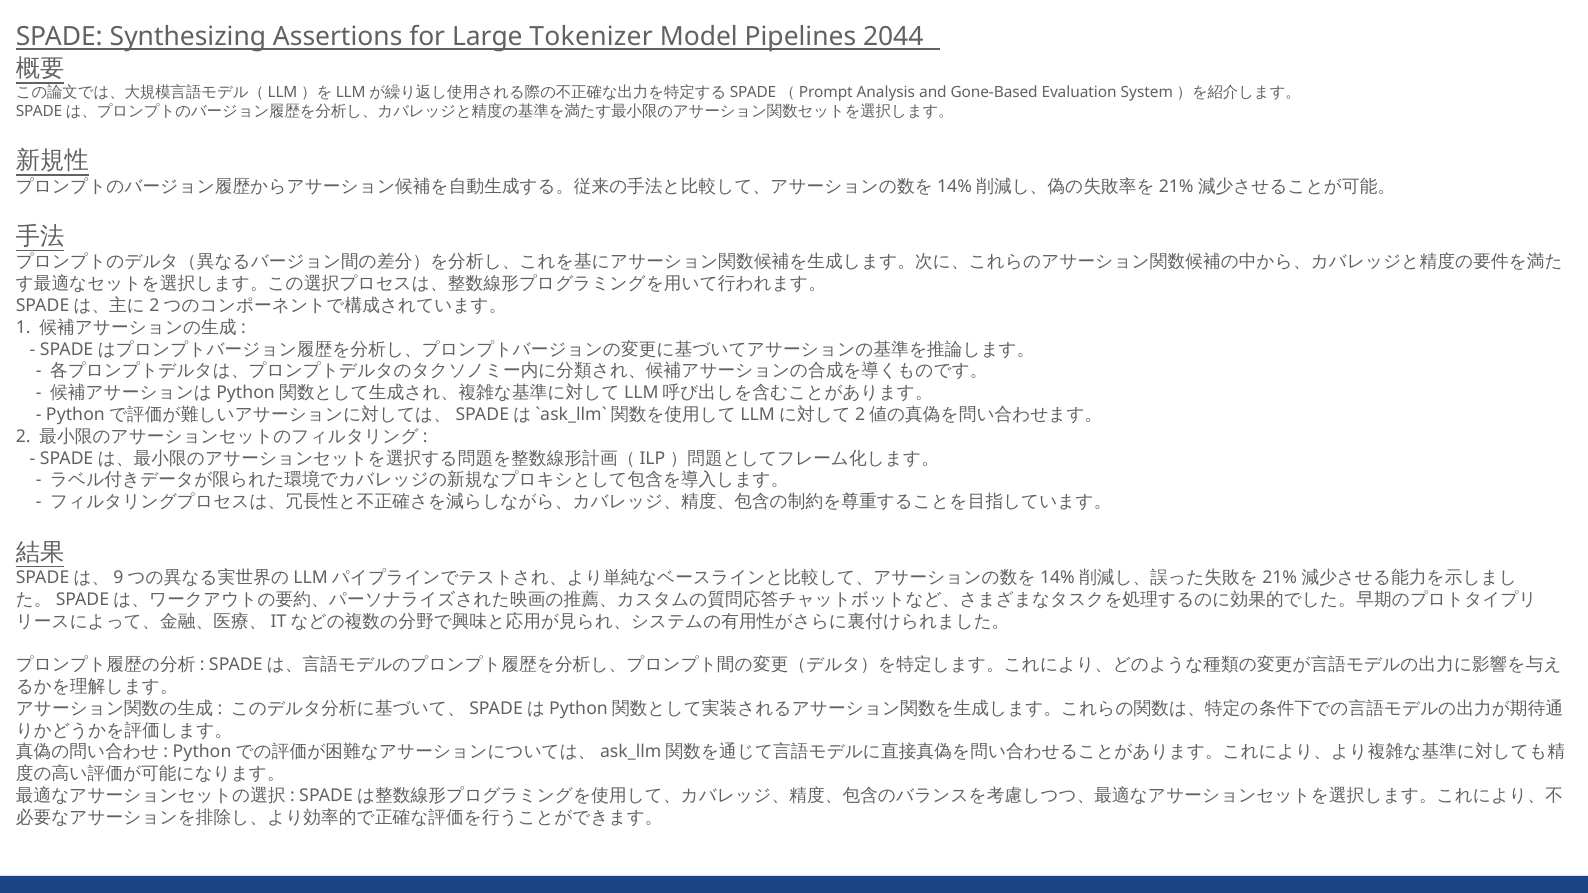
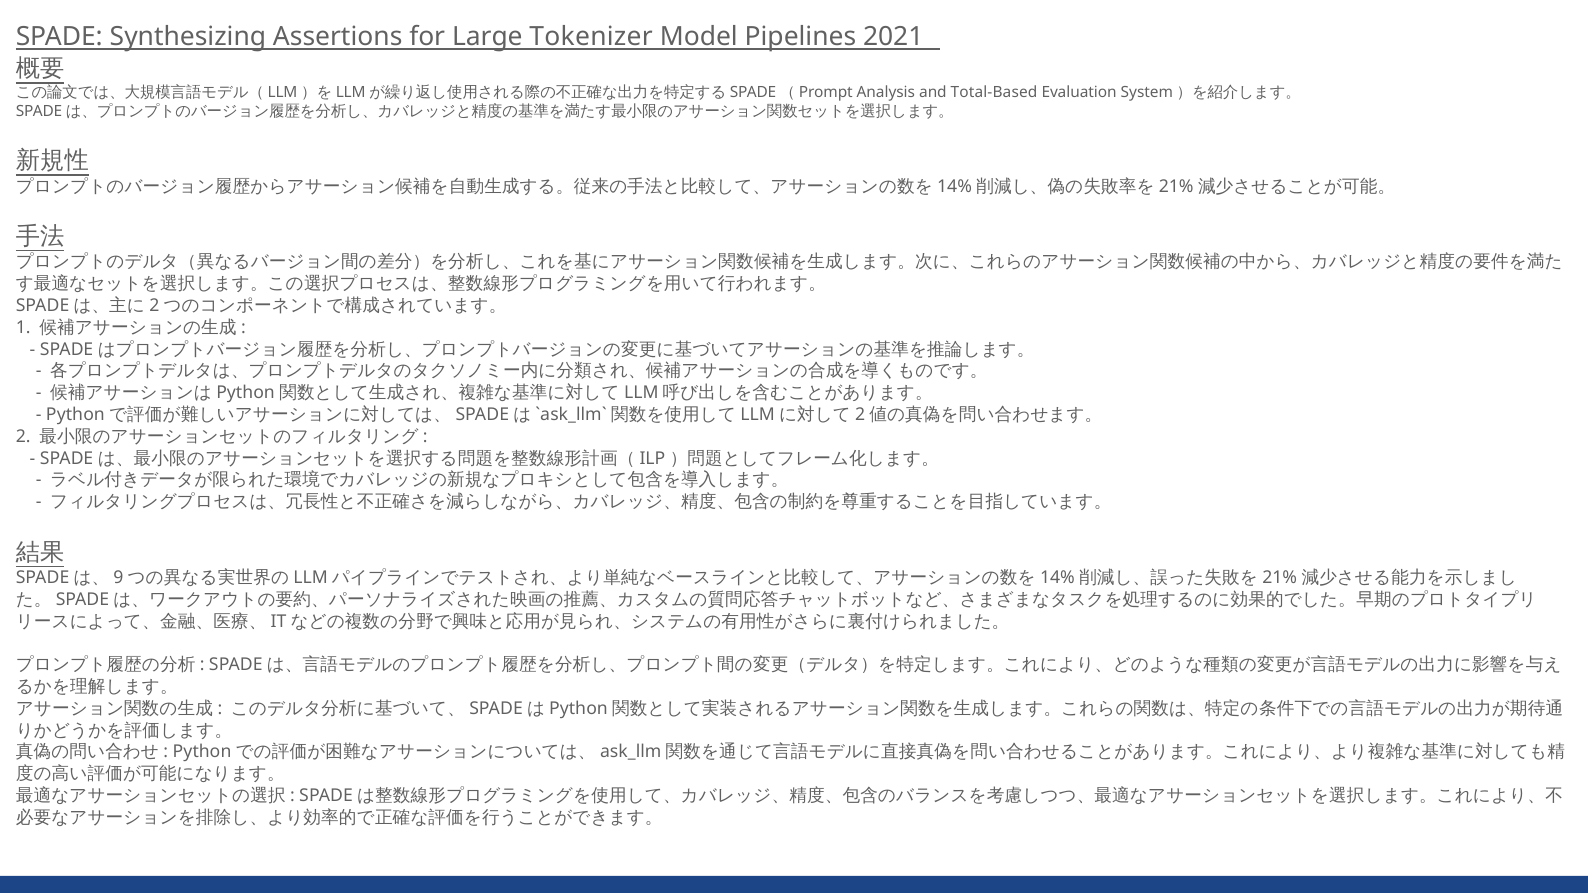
2044: 2044 -> 2021
Gone-Based: Gone-Based -> Total-Based
